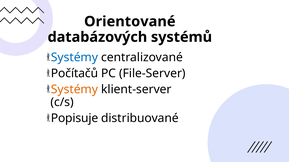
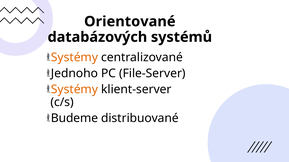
Systémy at (74, 58) colour: blue -> orange
Počítačů: Počítačů -> Jednoho
Popisuje: Popisuje -> Budeme
